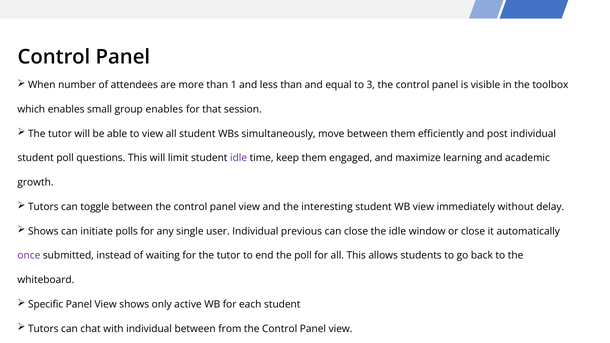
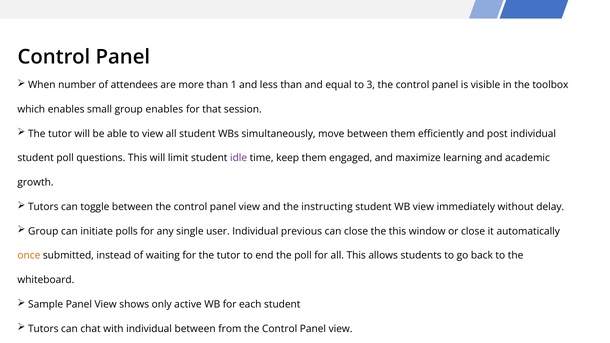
interesting: interesting -> instructing
Shows at (43, 231): Shows -> Group
the idle: idle -> this
once colour: purple -> orange
Specific: Specific -> Sample
